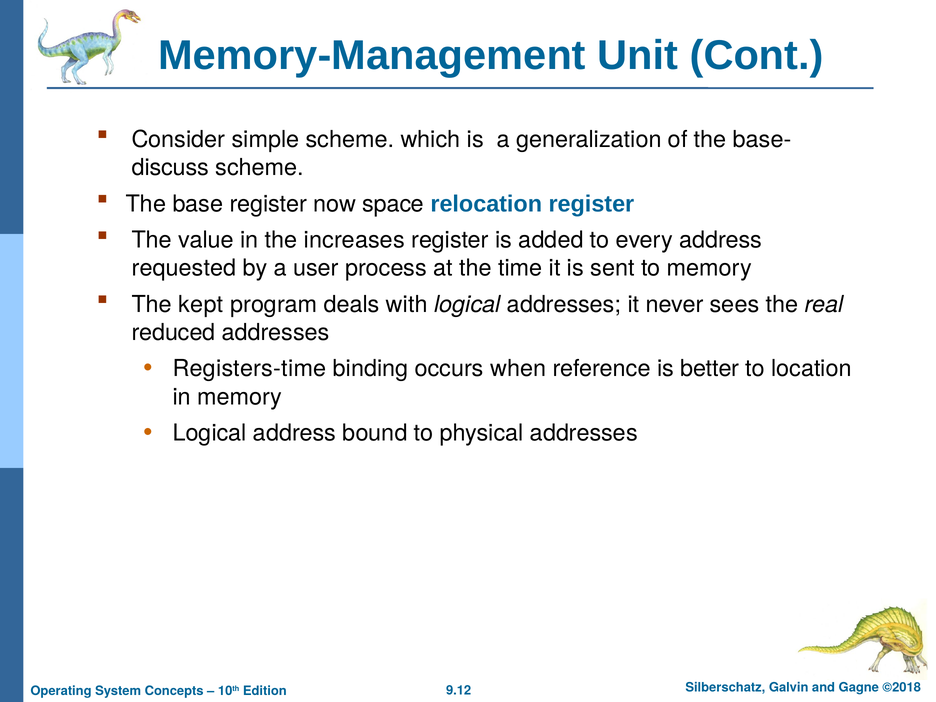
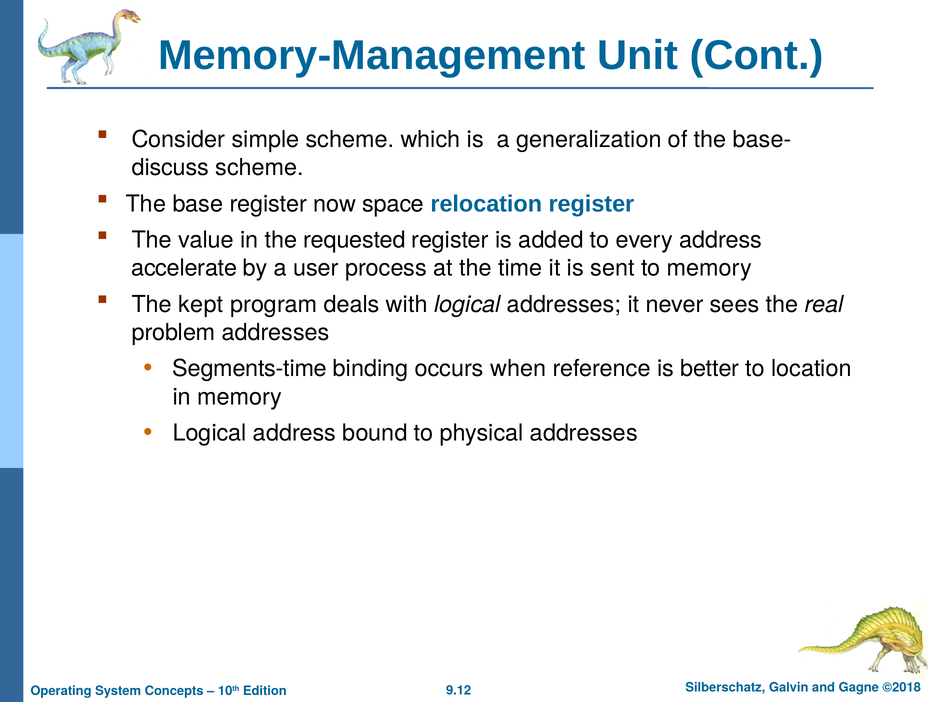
increases: increases -> requested
requested: requested -> accelerate
reduced: reduced -> problem
Registers-time: Registers-time -> Segments-time
